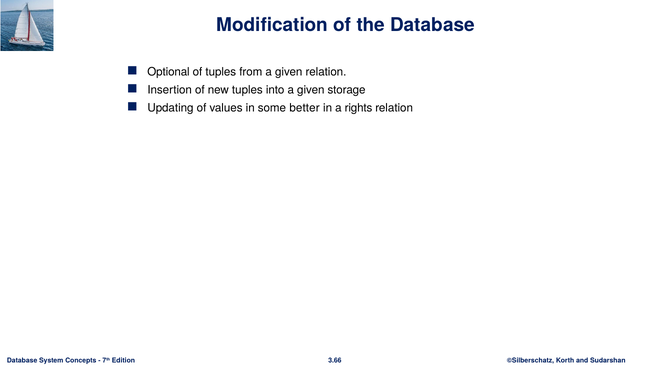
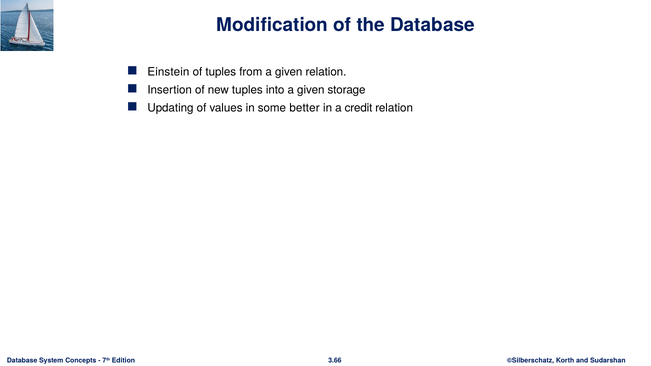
Optional: Optional -> Einstein
rights: rights -> credit
